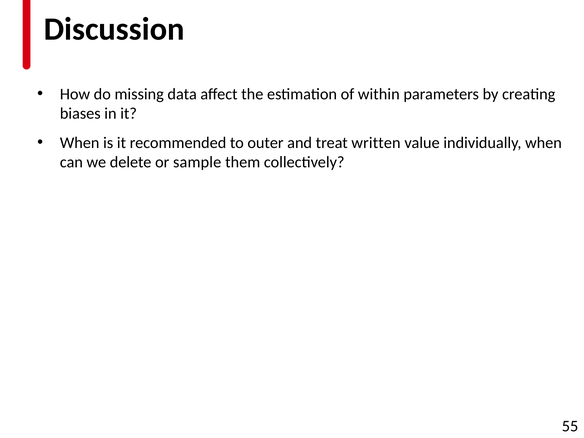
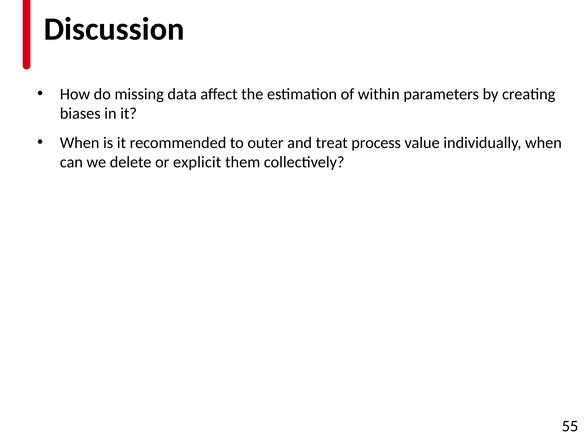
written: written -> process
sample: sample -> explicit
